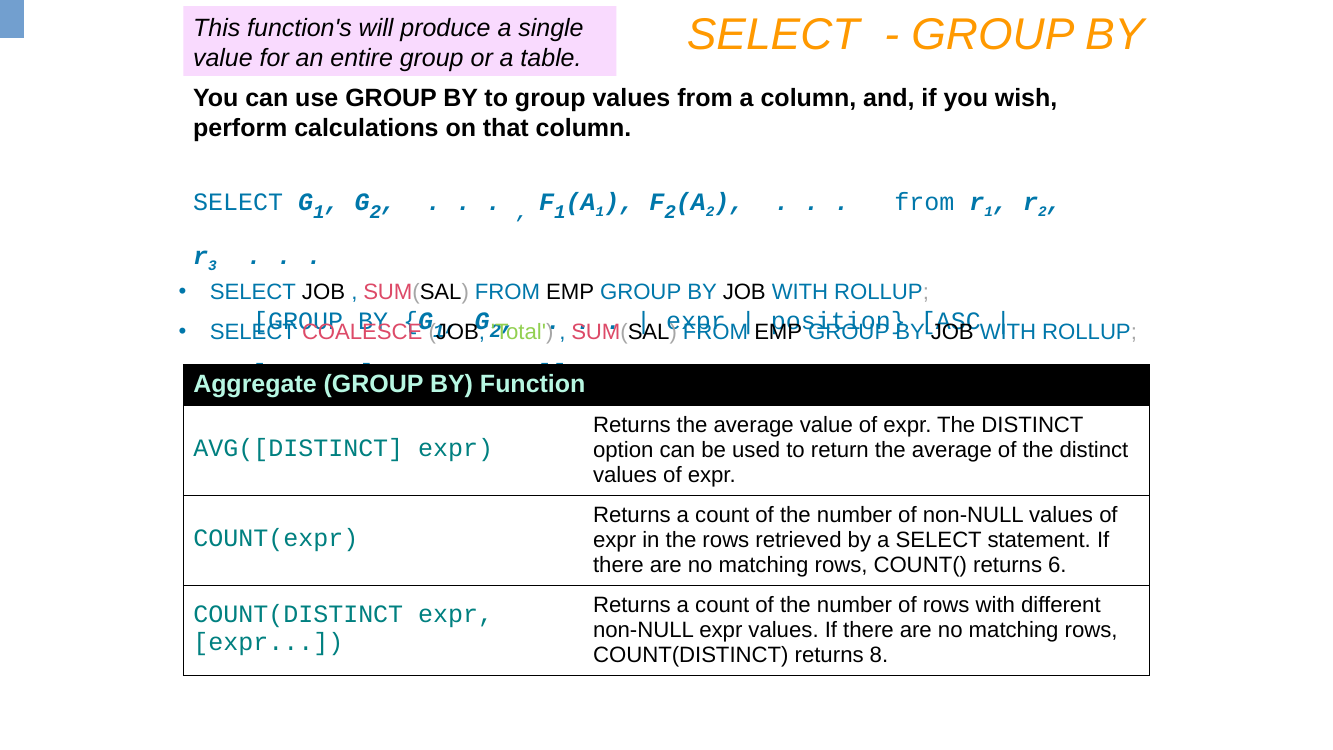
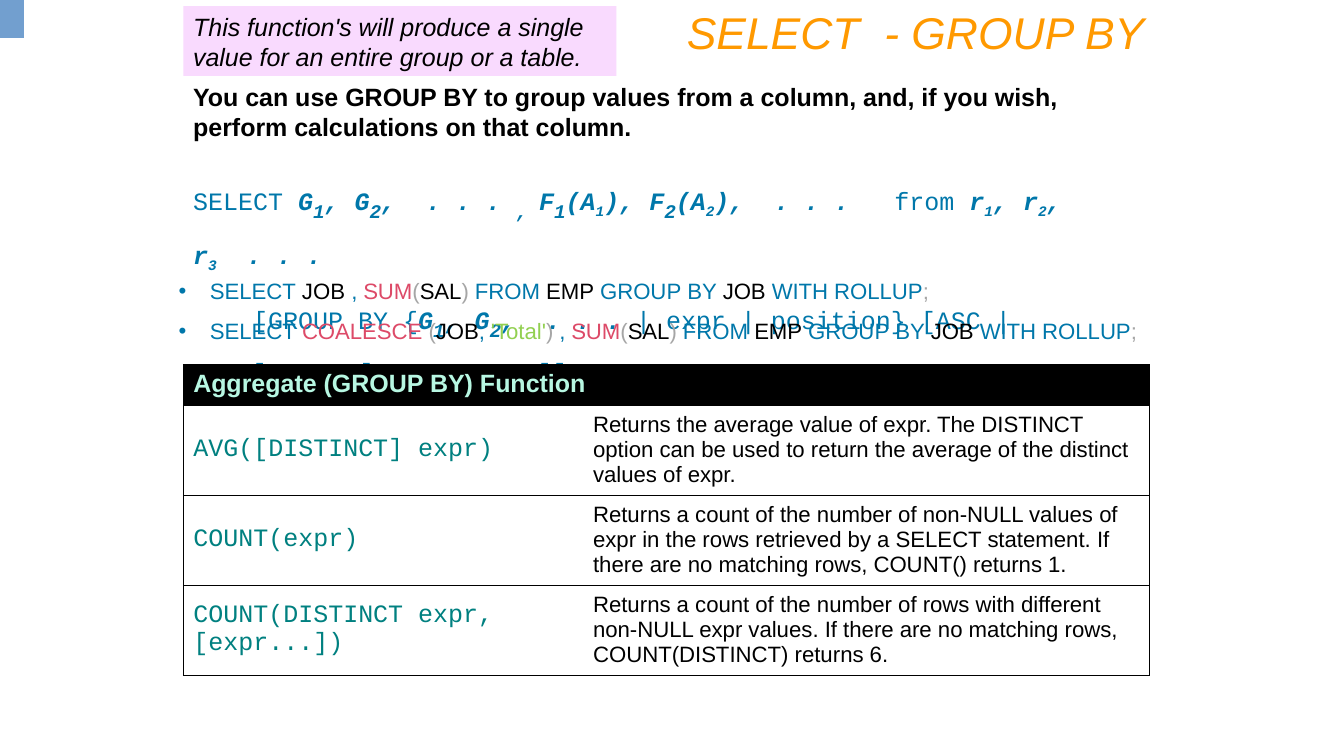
returns 6: 6 -> 1
8: 8 -> 6
